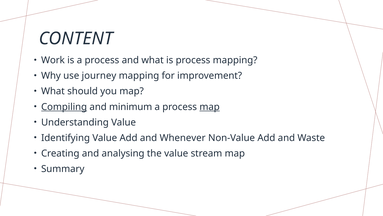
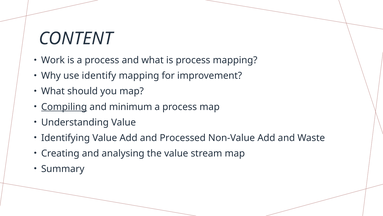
journey: journey -> identify
map at (210, 107) underline: present -> none
Whenever: Whenever -> Processed
